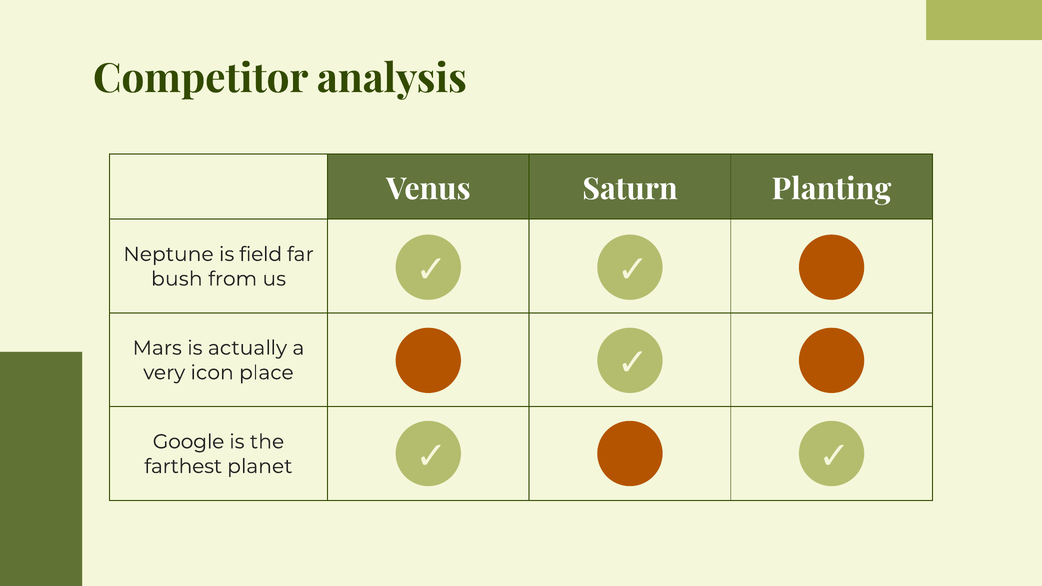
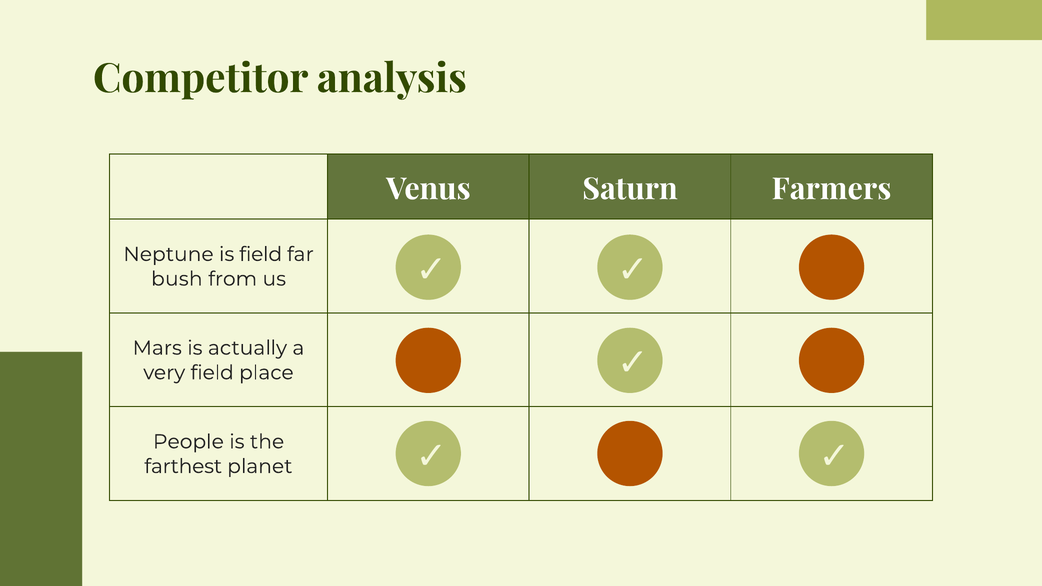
Planting: Planting -> Farmers
very icon: icon -> field
Google: Google -> People
